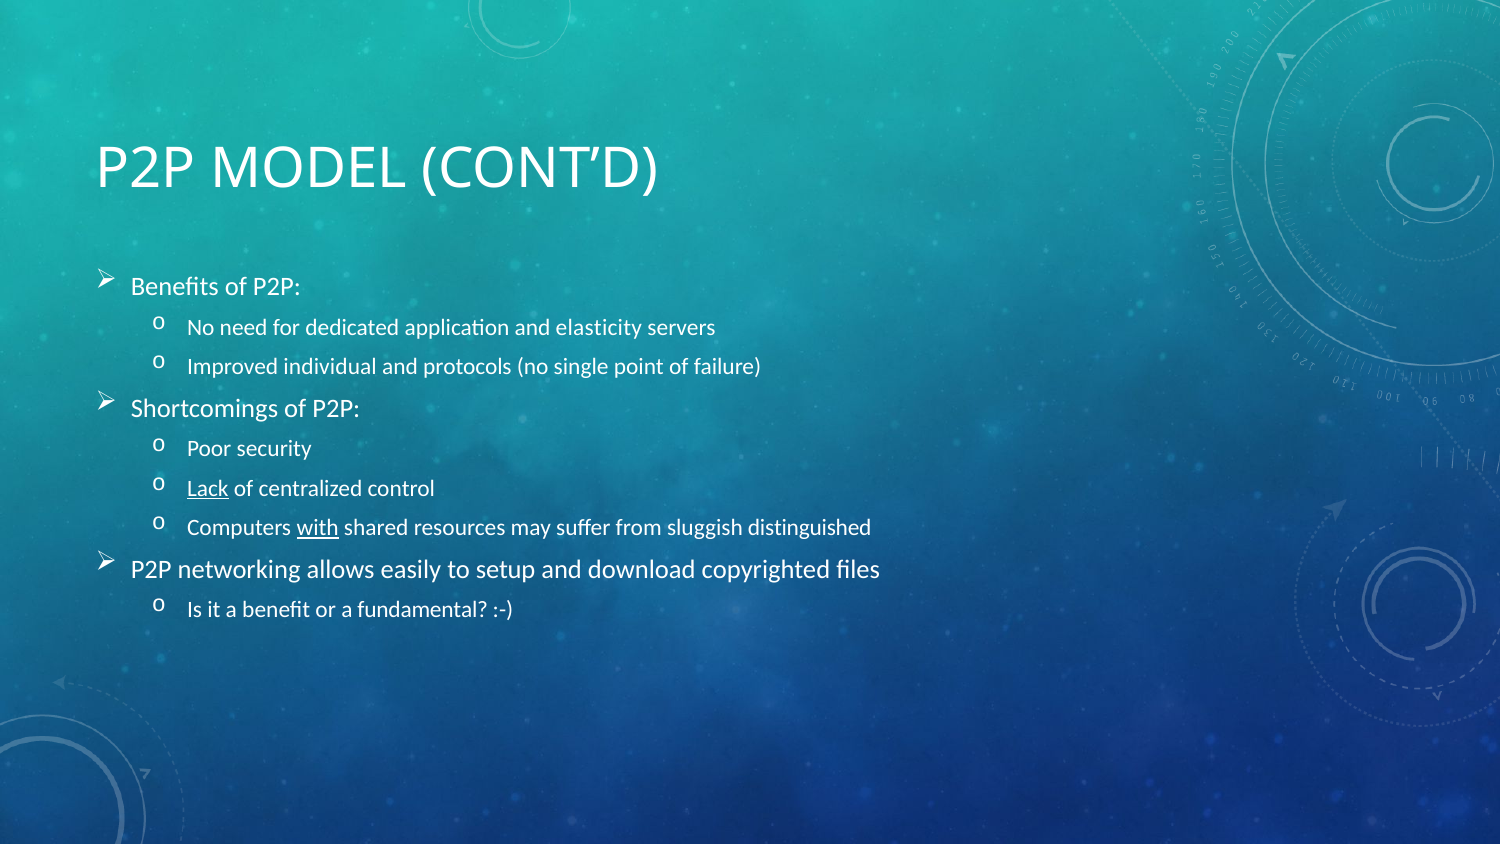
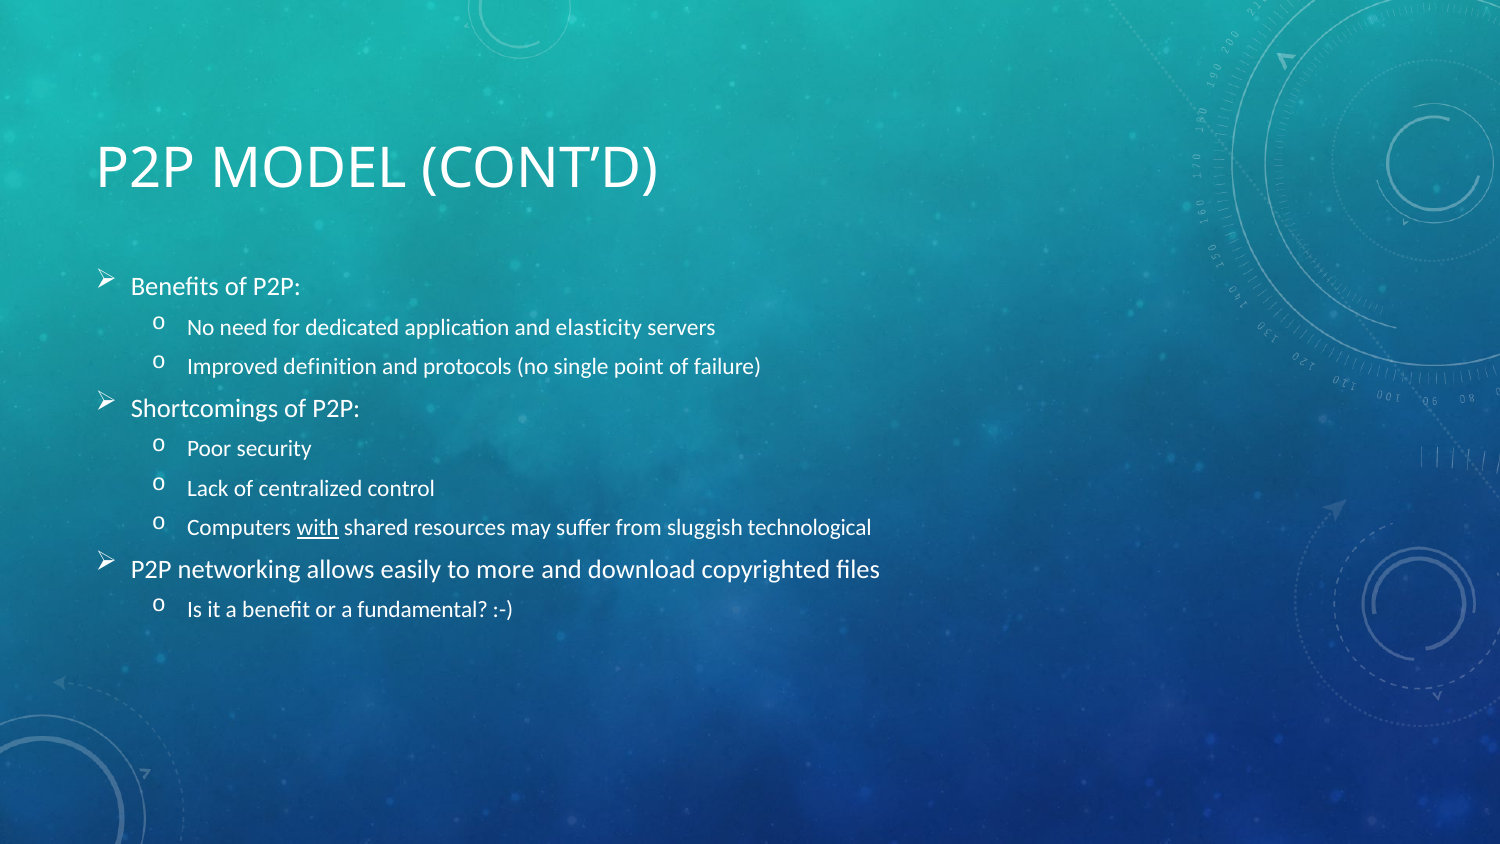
individual: individual -> definition
Lack underline: present -> none
distinguished: distinguished -> technological
setup: setup -> more
